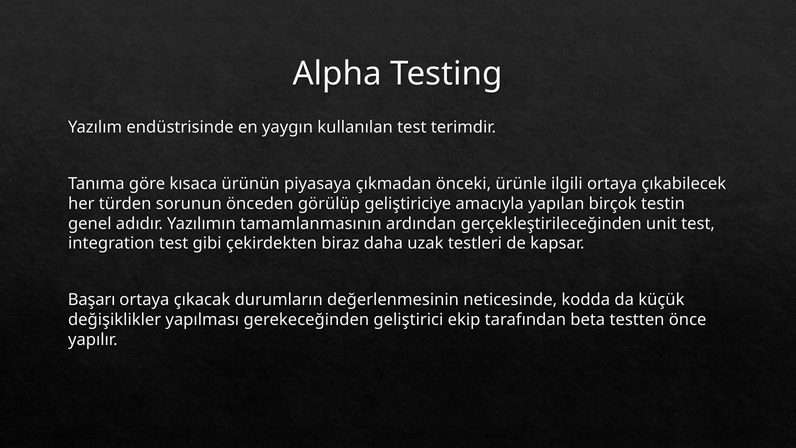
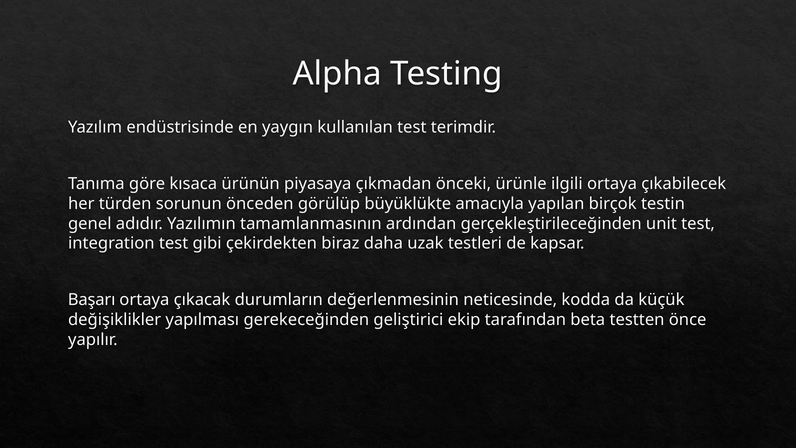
geliştiriciye: geliştiriciye -> büyüklükte
